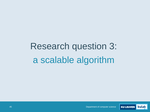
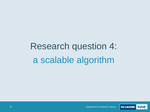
3: 3 -> 4
